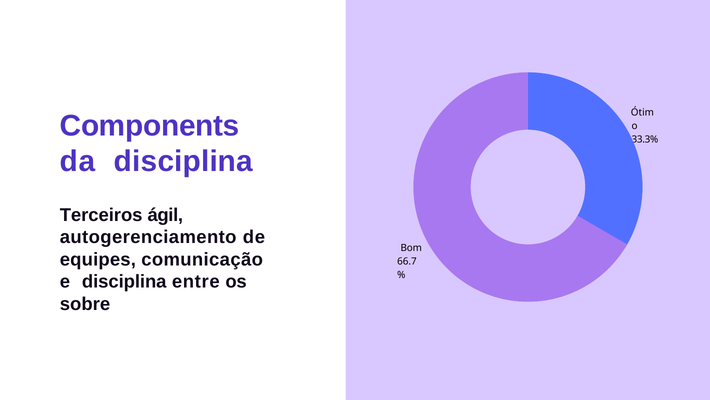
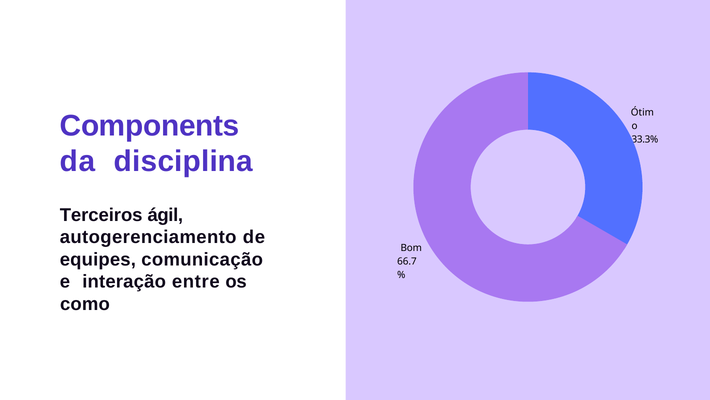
e disciplina: disciplina -> interação
sobre: sobre -> como
